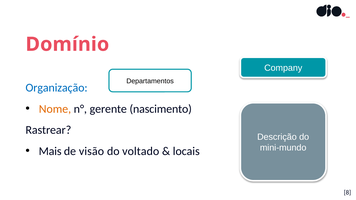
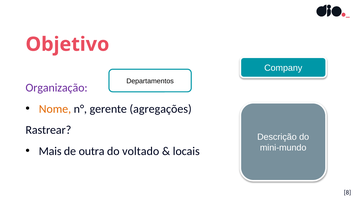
Domínio: Domínio -> Objetivo
Organização colour: blue -> purple
nascimento: nascimento -> agregações
visão: visão -> outra
